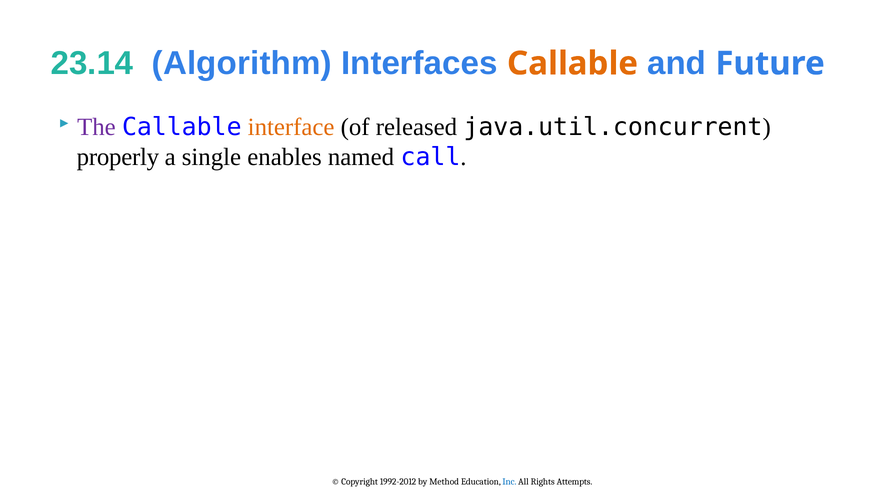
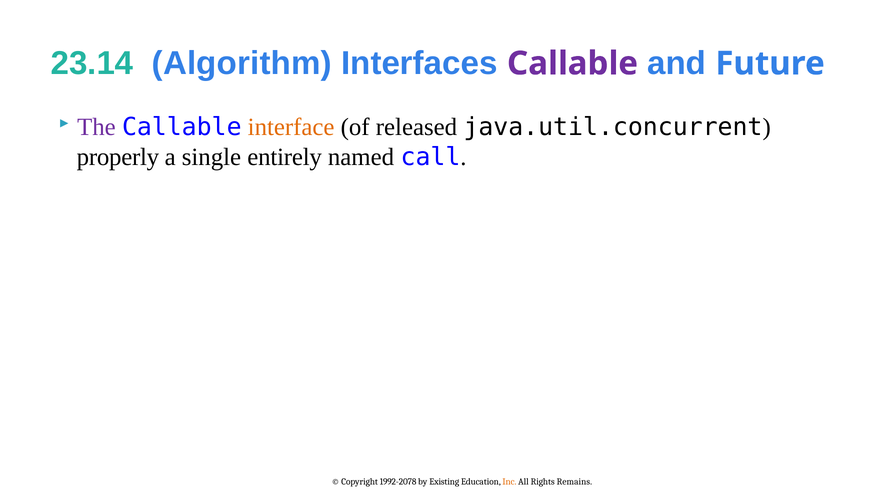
Callable at (572, 64) colour: orange -> purple
enables: enables -> entirely
1992-2012: 1992-2012 -> 1992-2078
Method: Method -> Existing
Inc colour: blue -> orange
Attempts: Attempts -> Remains
